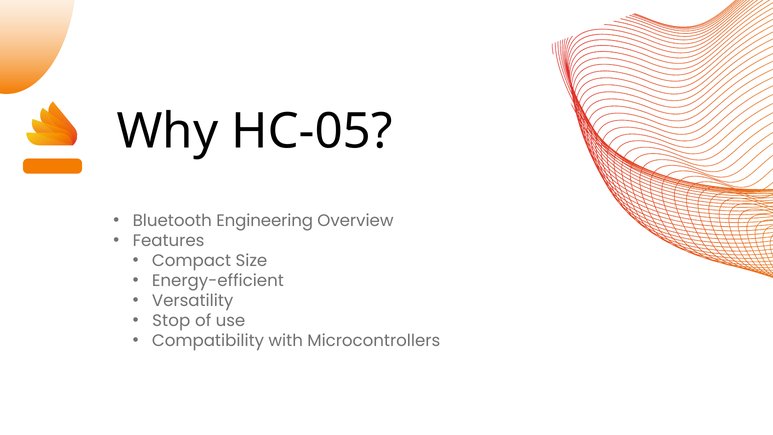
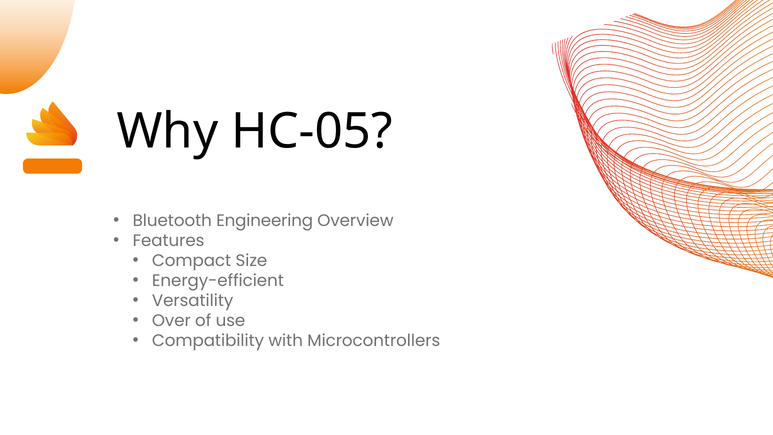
Stop: Stop -> Over
